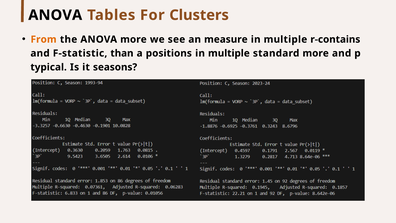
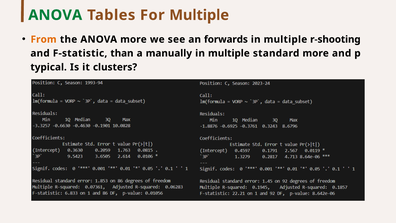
ANOVA at (55, 15) colour: black -> green
For Clusters: Clusters -> Multiple
measure: measure -> forwards
r-contains: r-contains -> r-shooting
positions: positions -> manually
seasons: seasons -> clusters
